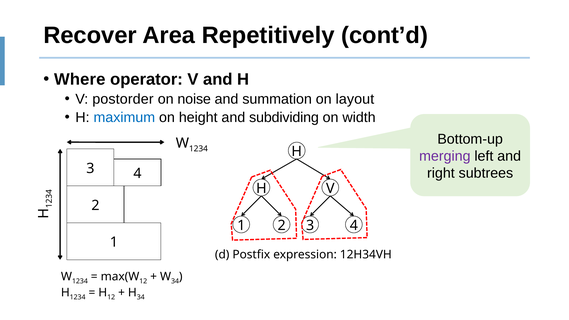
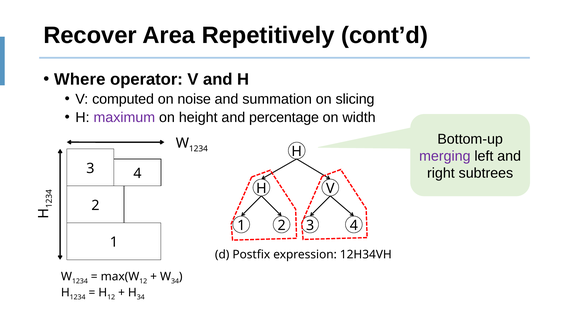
postorder: postorder -> computed
layout: layout -> slicing
maximum colour: blue -> purple
subdividing: subdividing -> percentage
